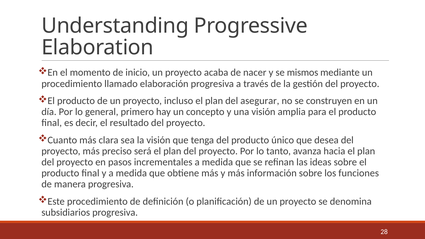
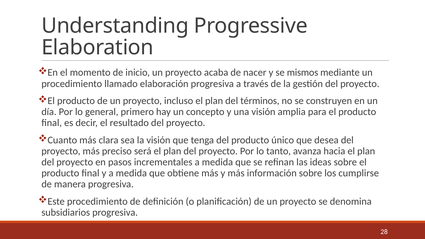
asegurar: asegurar -> términos
funciones: funciones -> cumplirse
